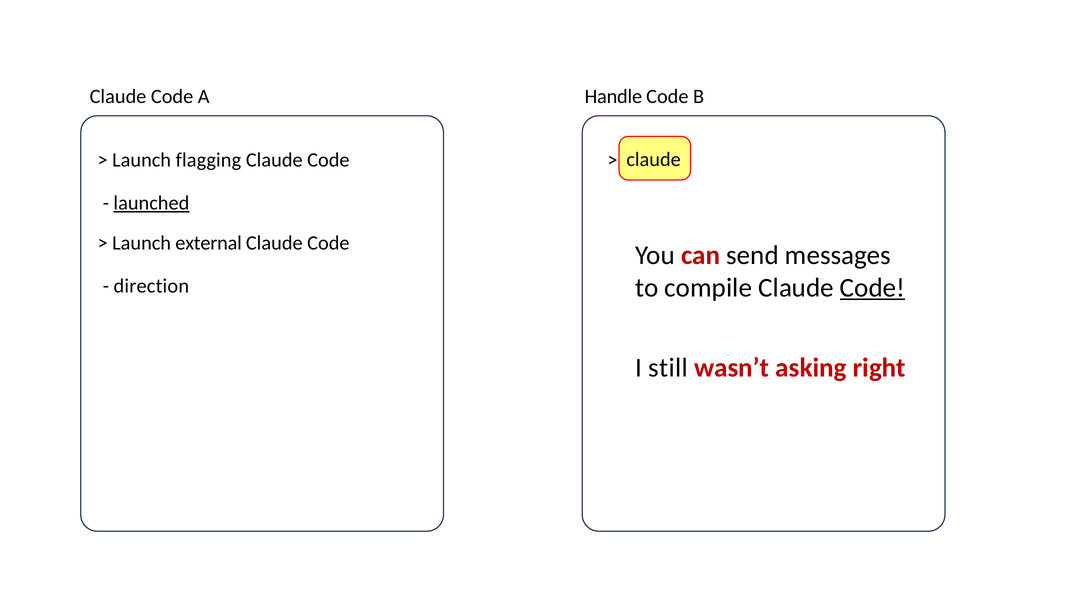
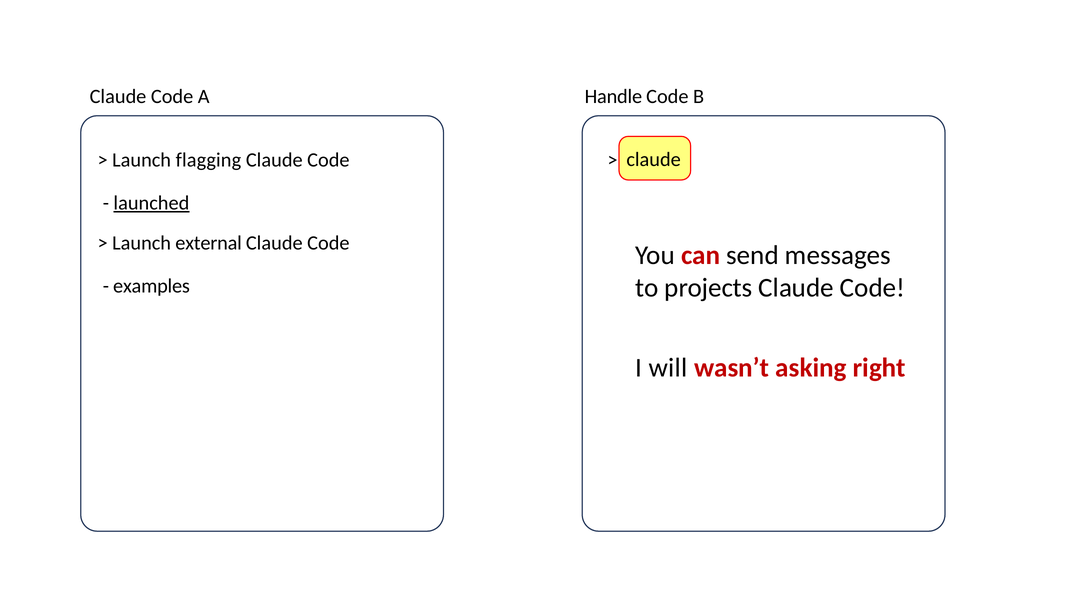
compile: compile -> projects
Code at (873, 287) underline: present -> none
direction: direction -> examples
still: still -> will
